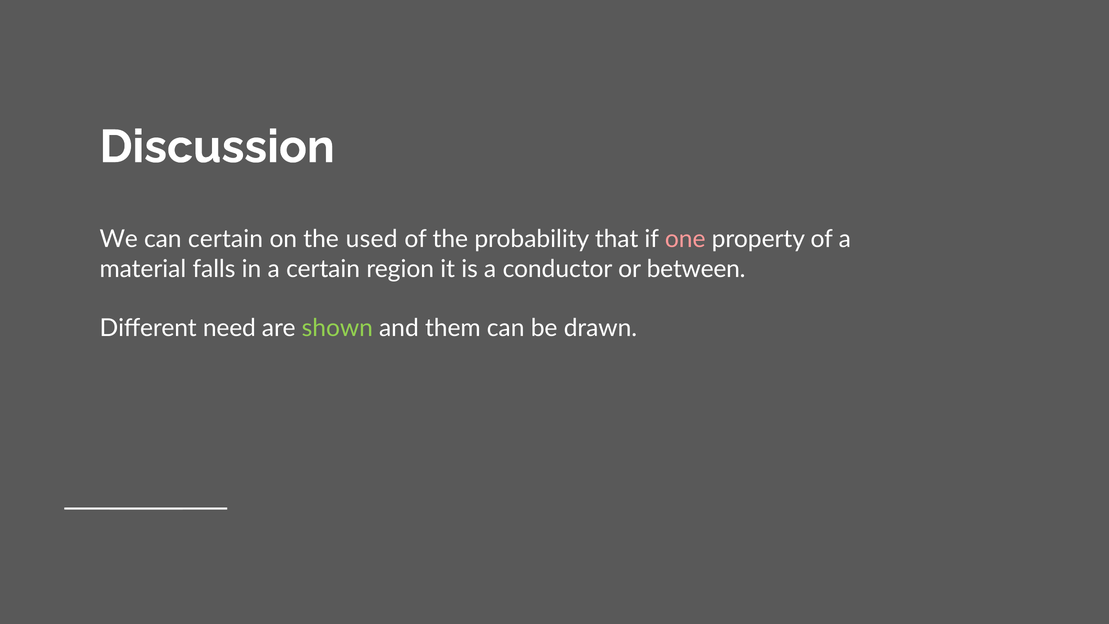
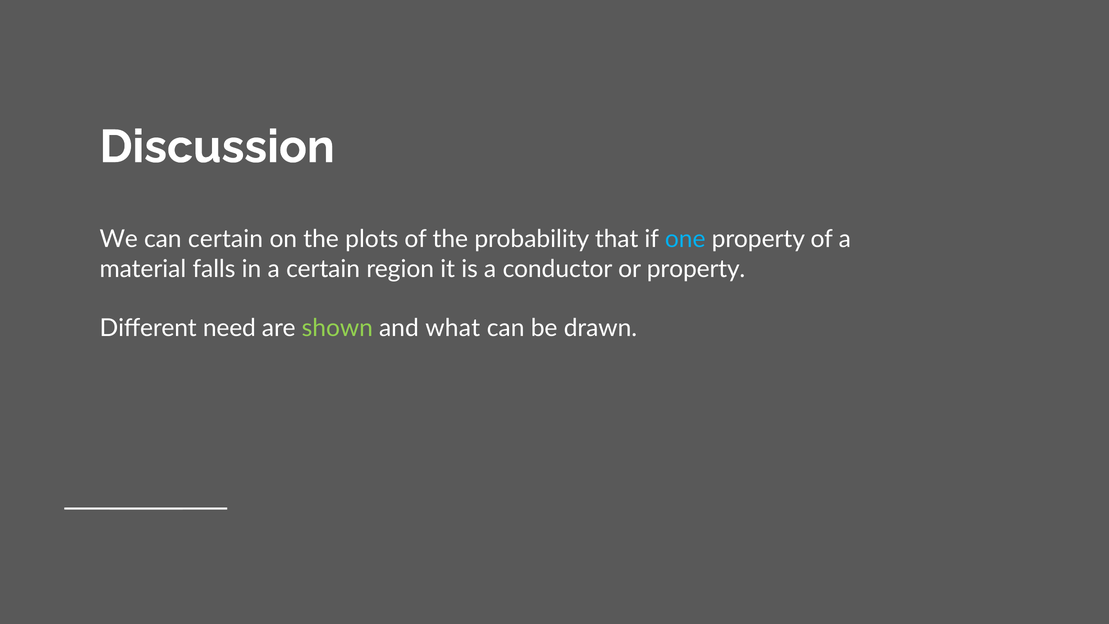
used: used -> plots
one colour: pink -> light blue
or between: between -> property
them: them -> what
